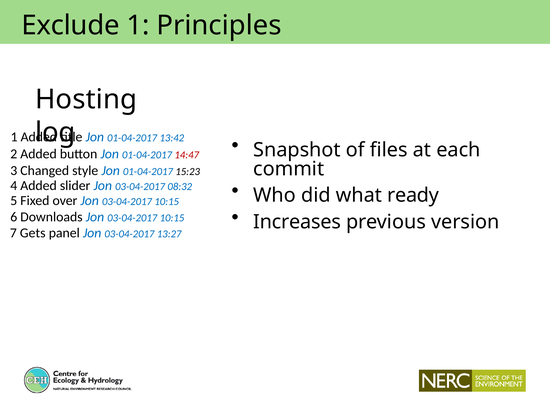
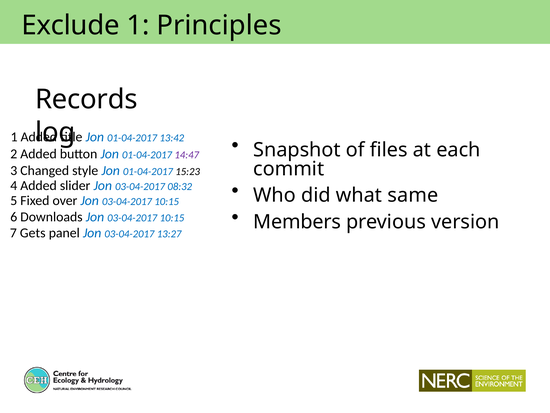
Hosting: Hosting -> Records
14:47 colour: red -> purple
ready: ready -> same
Increases: Increases -> Members
